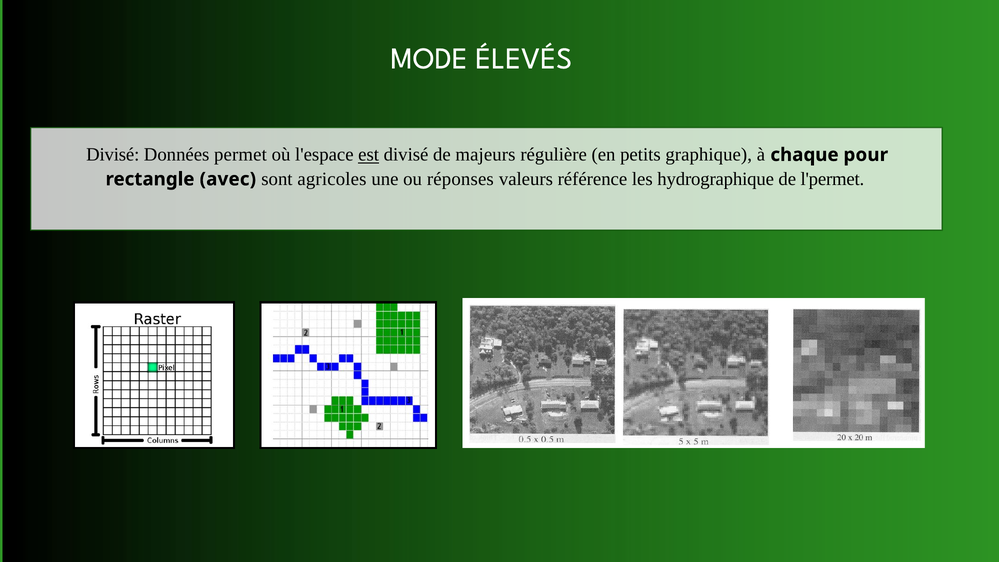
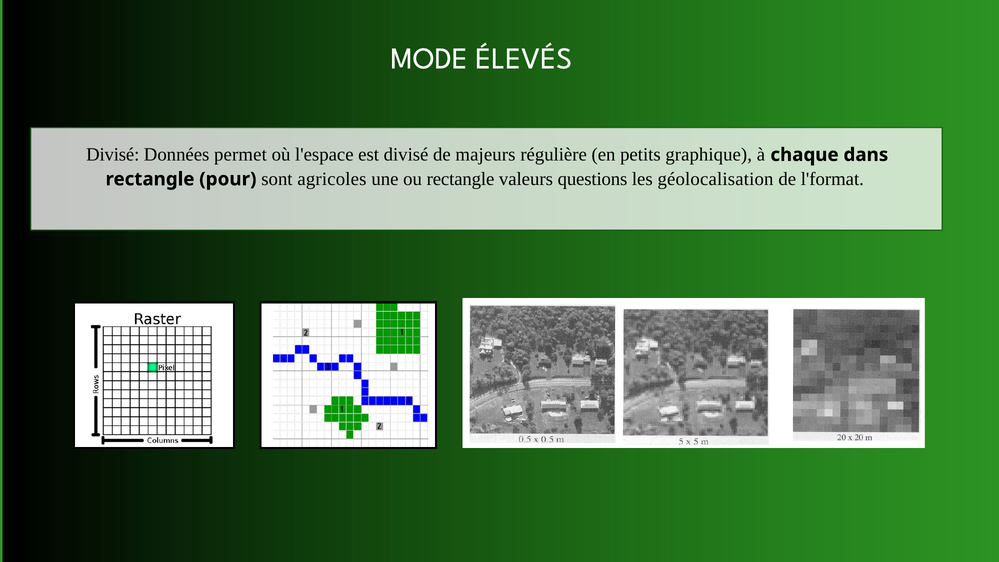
est underline: present -> none
pour: pour -> dans
avec: avec -> pour
ou réponses: réponses -> rectangle
référence: référence -> questions
hydrographique: hydrographique -> géolocalisation
l'permet: l'permet -> l'format
